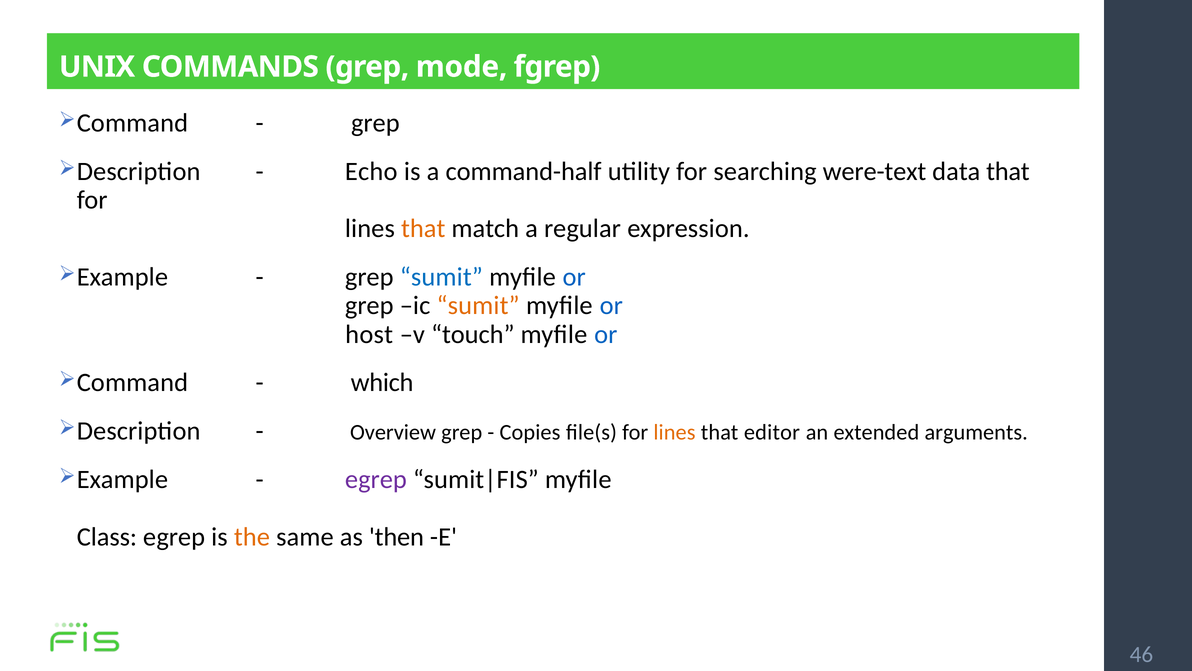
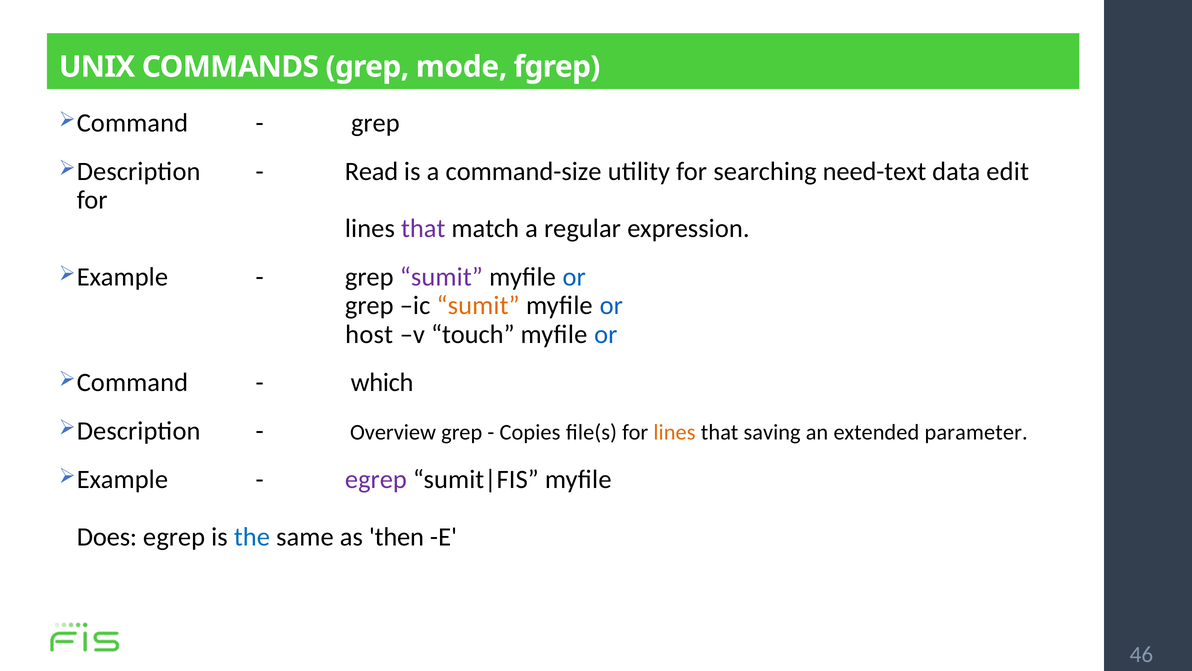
Echo: Echo -> Read
command-half: command-half -> command-size
were-text: were-text -> need-text
data that: that -> edit
that at (423, 228) colour: orange -> purple
sumit at (441, 277) colour: blue -> purple
editor: editor -> saving
arguments: arguments -> parameter
Class: Class -> Does
the colour: orange -> blue
